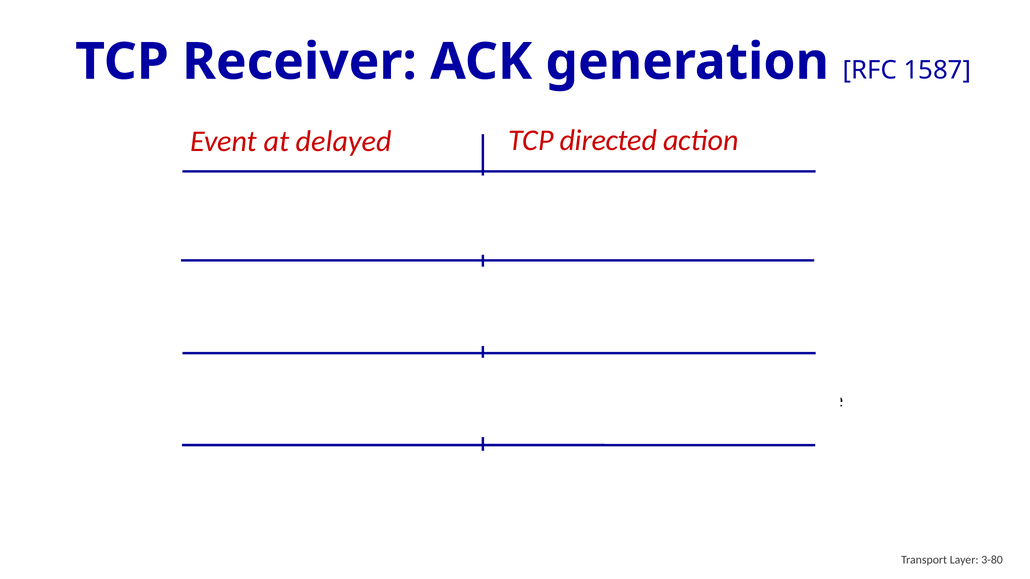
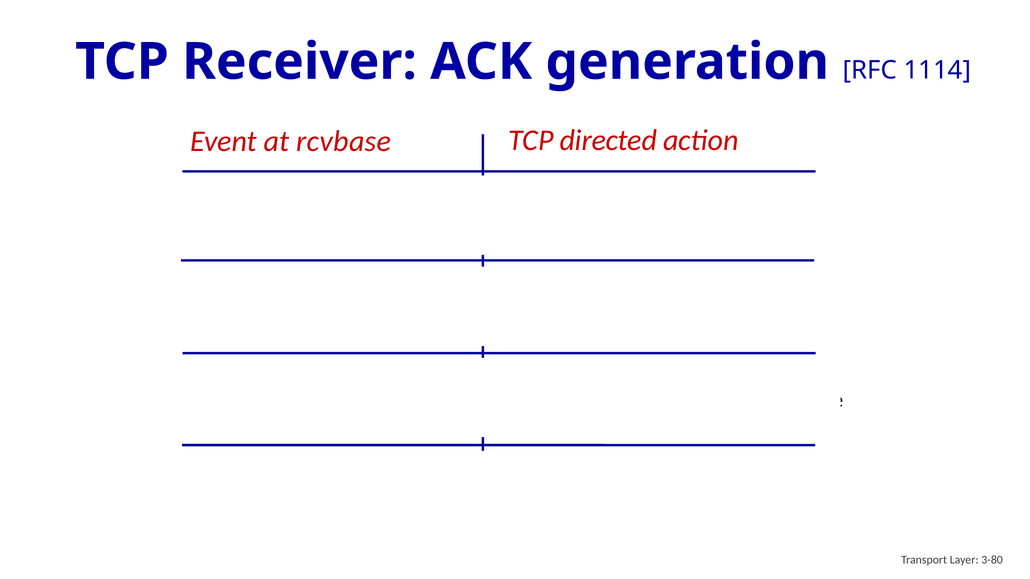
1587: 1587 -> 1114
at delayed: delayed -> rcvbase
